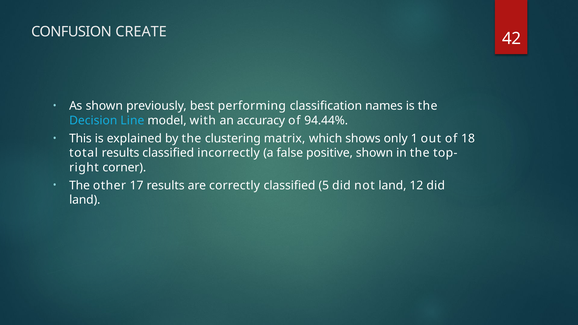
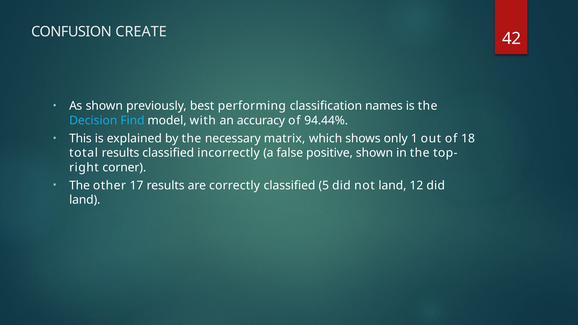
Line: Line -> Find
clustering: clustering -> necessary
